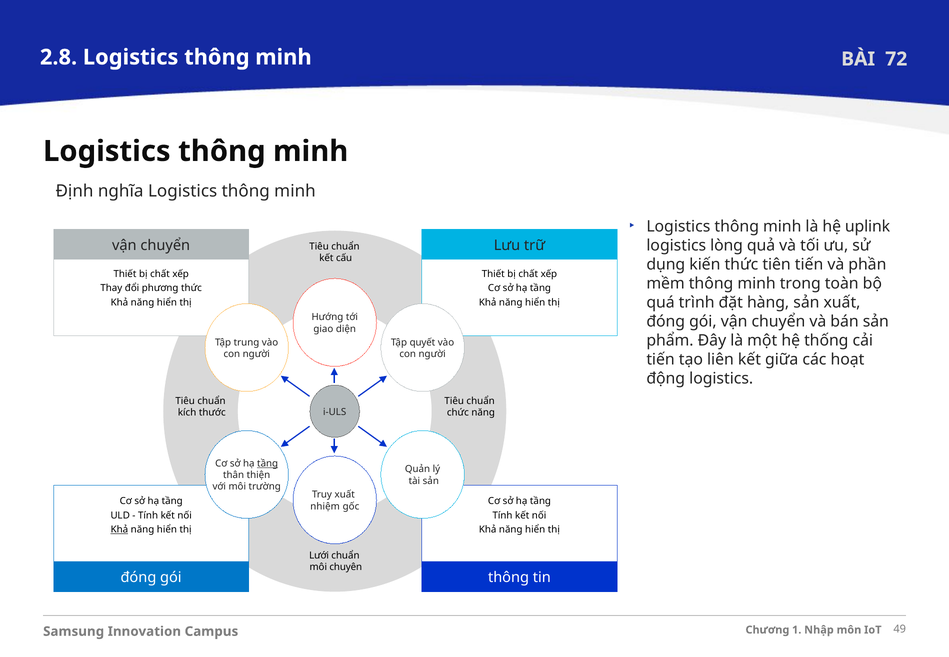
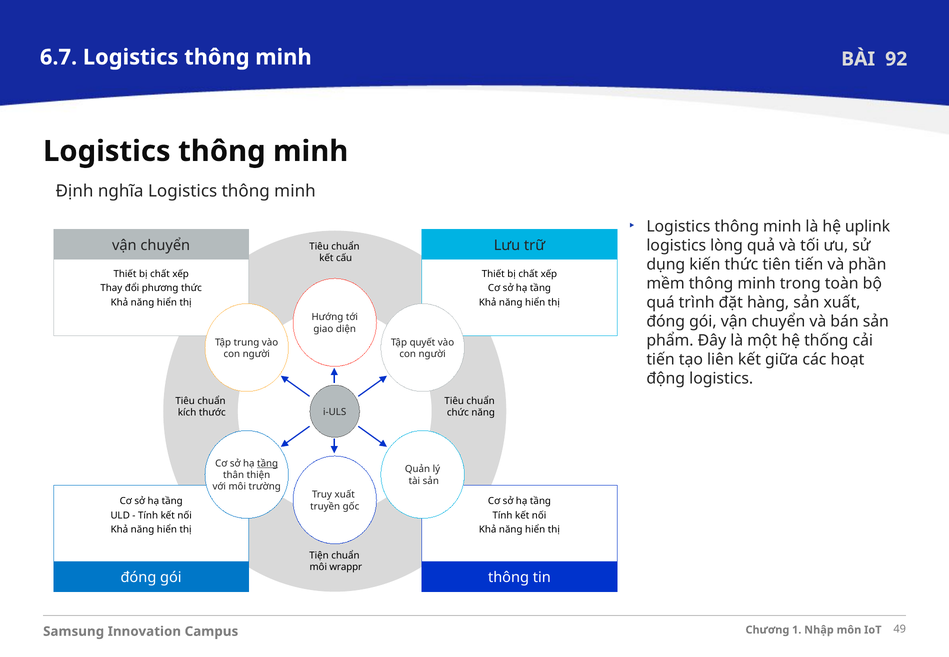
2.8: 2.8 -> 6.7
72: 72 -> 92
nhiệm: nhiệm -> truyền
Khả at (119, 530) underline: present -> none
Lưới: Lưới -> Tiện
chuyên: chuyên -> wrappr
